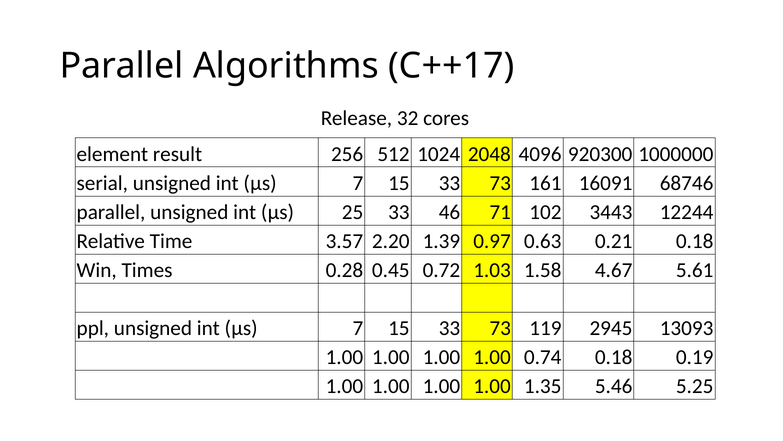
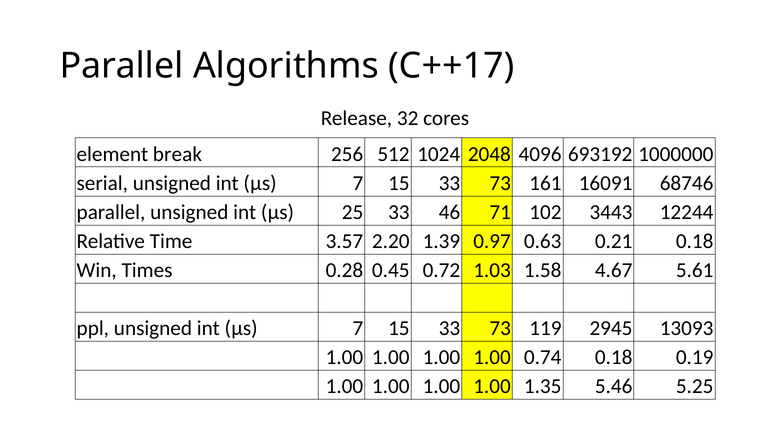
result: result -> break
920300: 920300 -> 693192
